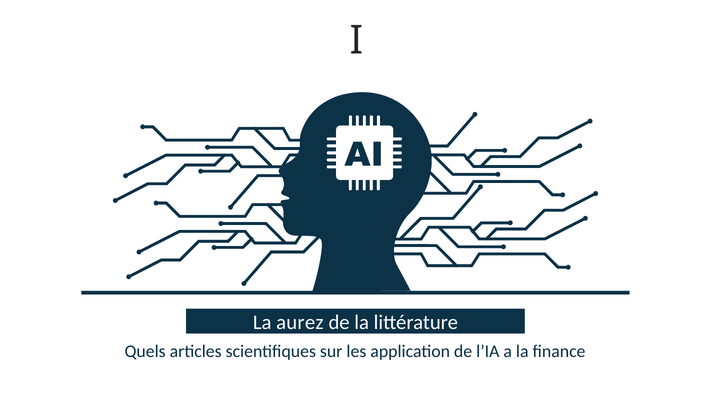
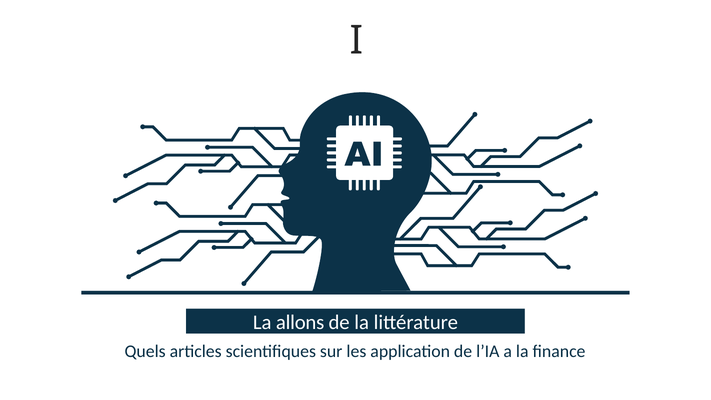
aurez: aurez -> allons
